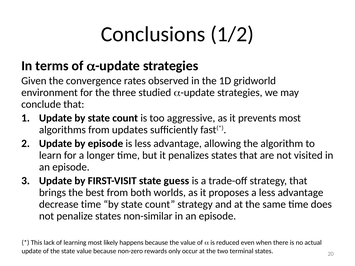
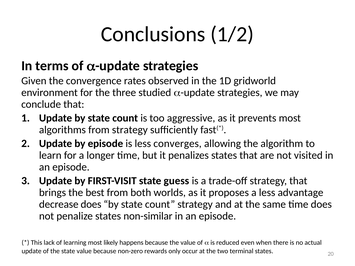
from updates: updates -> strategy
is less advantage: advantage -> converges
decrease time: time -> does
